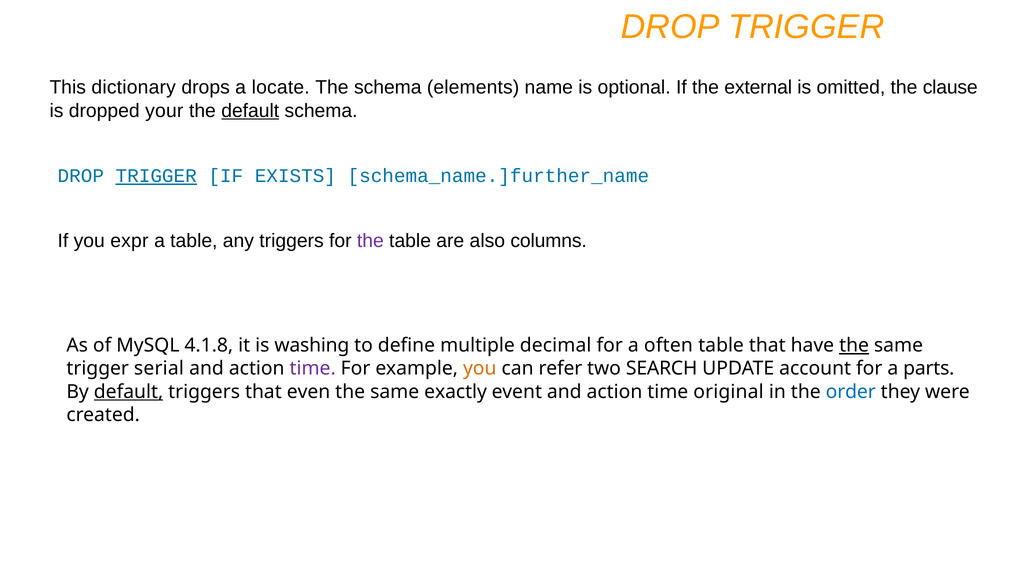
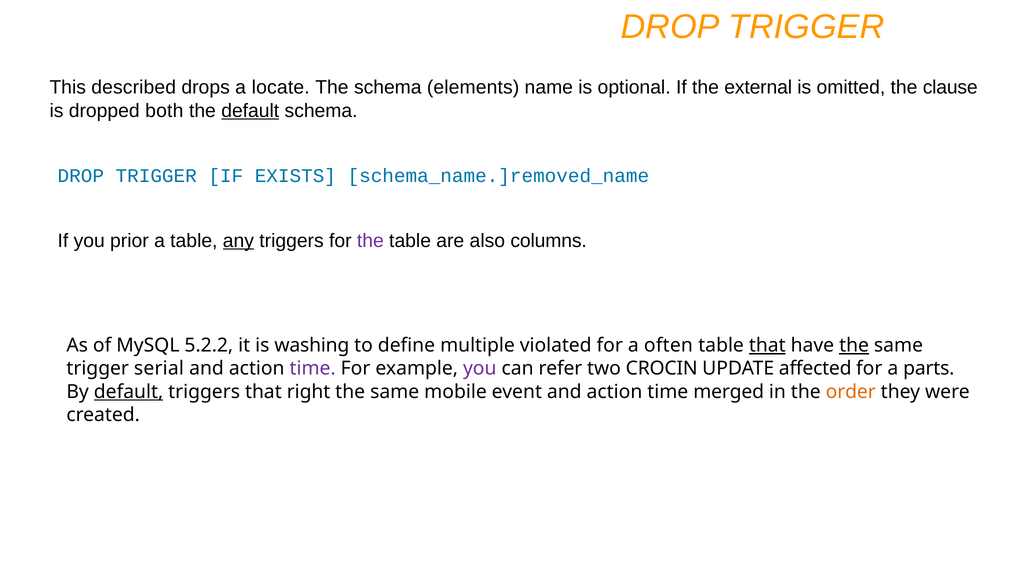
dictionary: dictionary -> described
your: your -> both
TRIGGER at (156, 176) underline: present -> none
schema_name.]further_name: schema_name.]further_name -> schema_name.]removed_name
expr: expr -> prior
any underline: none -> present
4.1.8: 4.1.8 -> 5.2.2
decimal: decimal -> violated
that at (767, 345) underline: none -> present
you at (480, 369) colour: orange -> purple
SEARCH: SEARCH -> CROCIN
account: account -> affected
even: even -> right
exactly: exactly -> mobile
original: original -> merged
order colour: blue -> orange
